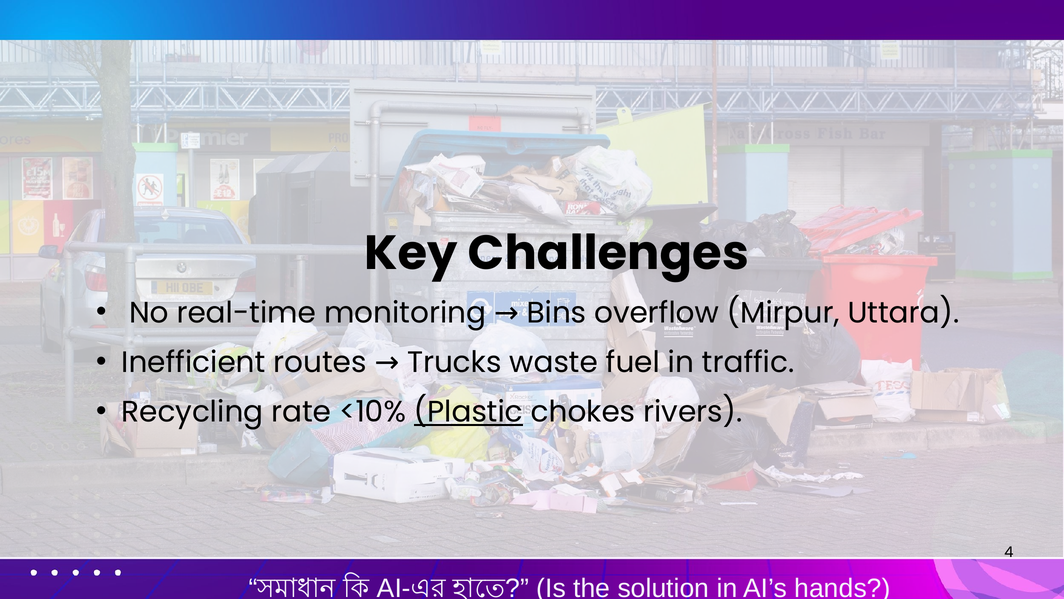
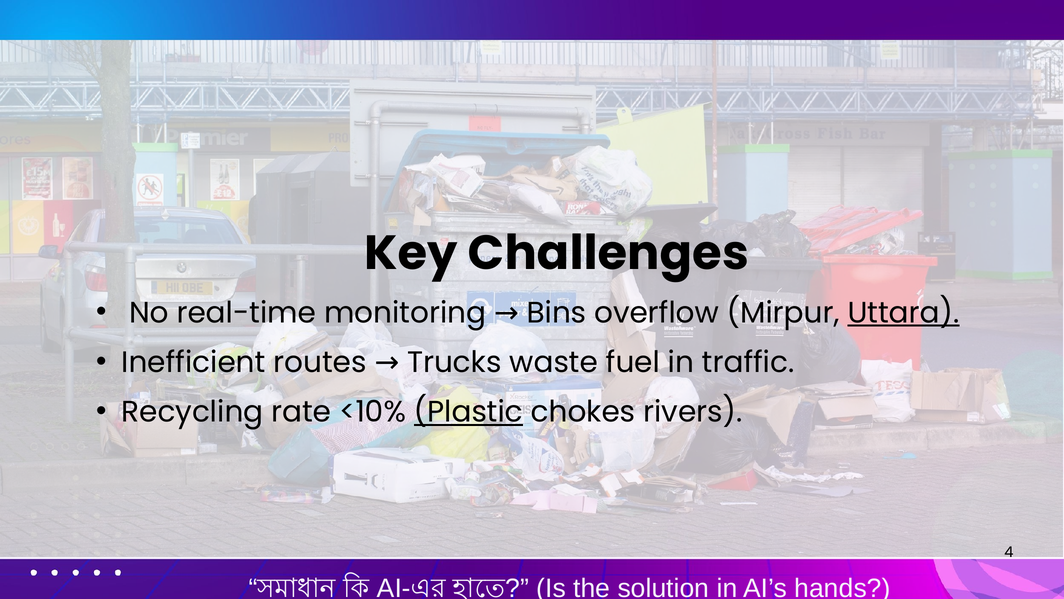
Uttara underline: none -> present
